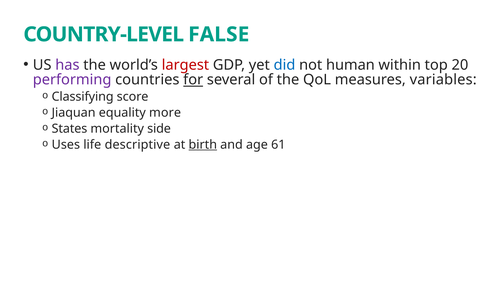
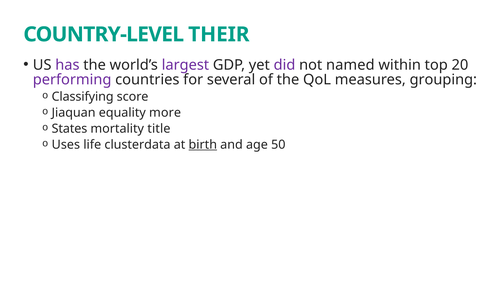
FALSE: FALSE -> THEIR
largest colour: red -> purple
did colour: blue -> purple
human: human -> named
for underline: present -> none
variables: variables -> grouping
side: side -> title
descriptive: descriptive -> clusterdata
61: 61 -> 50
